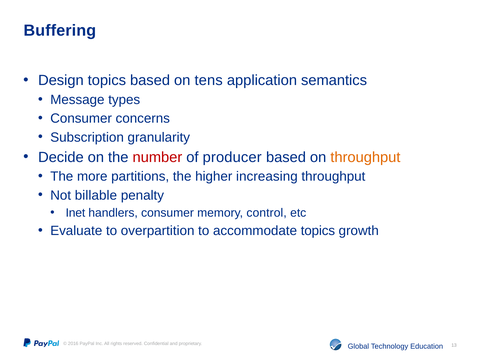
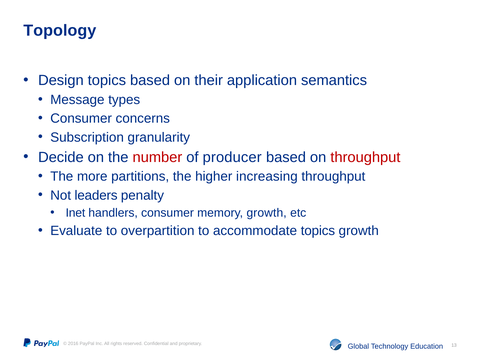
Buffering: Buffering -> Topology
tens: tens -> their
throughput at (365, 157) colour: orange -> red
billable: billable -> leaders
memory control: control -> growth
